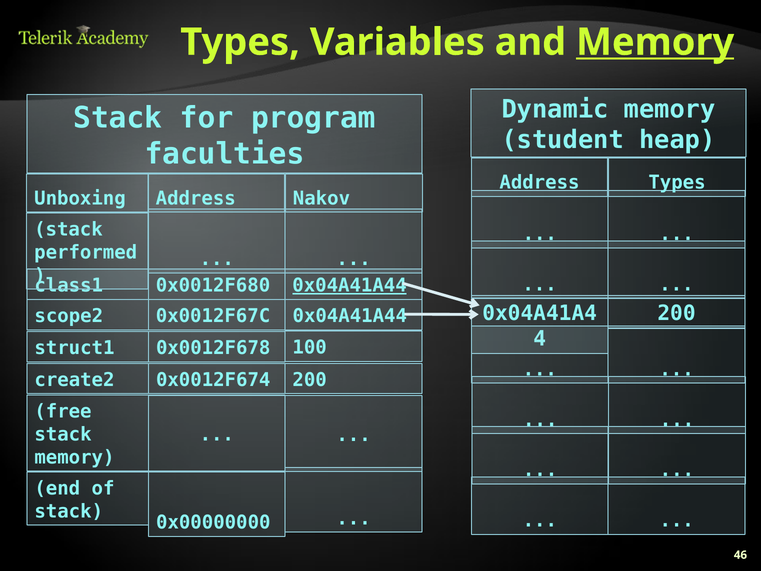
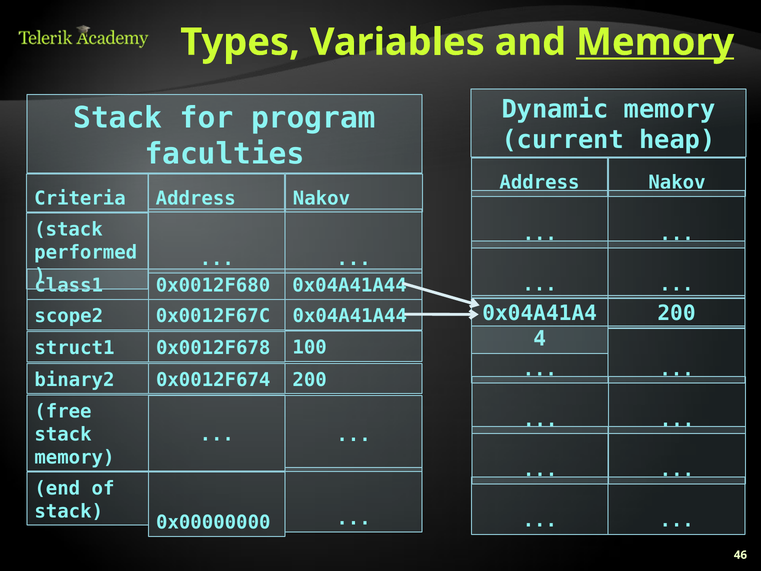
student: student -> current
Types at (677, 182): Types -> Nakov
Unboxing: Unboxing -> Criteria
0x04A41A44 at (350, 285) underline: present -> none
create2: create2 -> binary2
